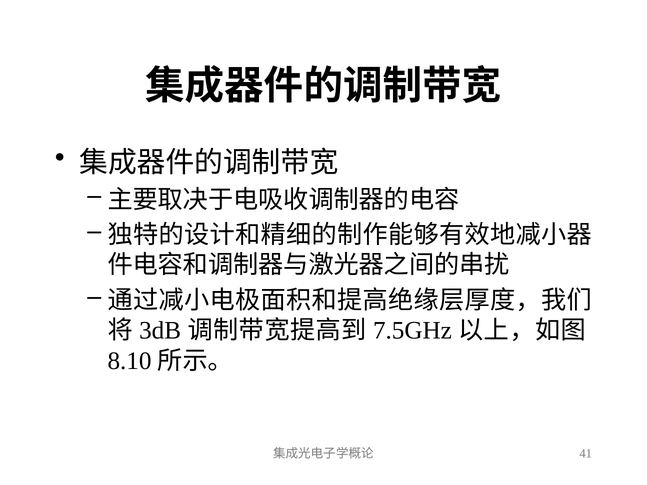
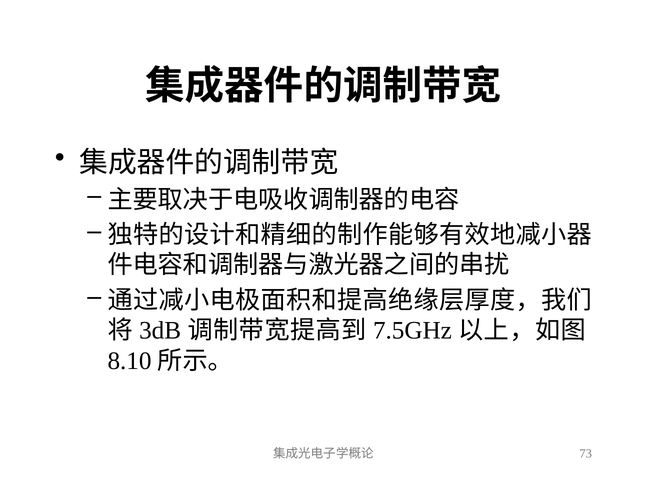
41: 41 -> 73
